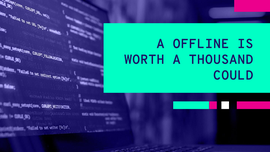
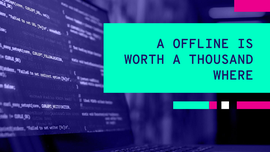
COULD: COULD -> WHERE
